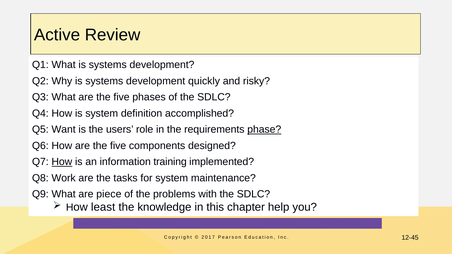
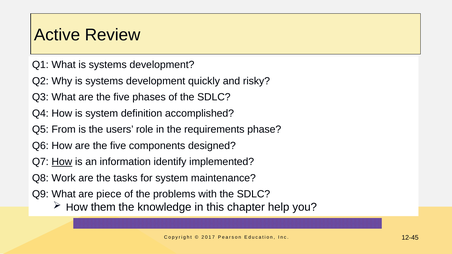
Want: Want -> From
phase underline: present -> none
training: training -> identify
least: least -> them
